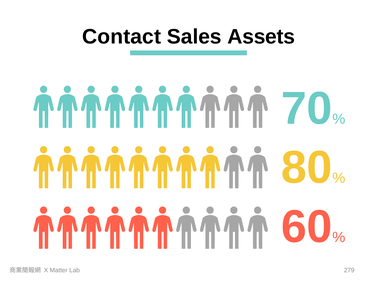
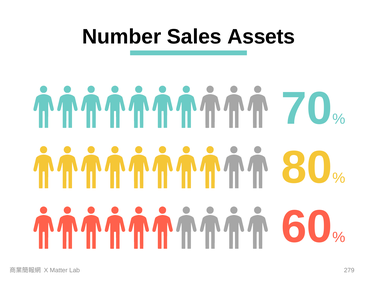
Contact: Contact -> Number
